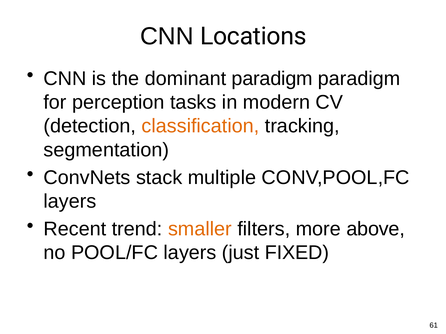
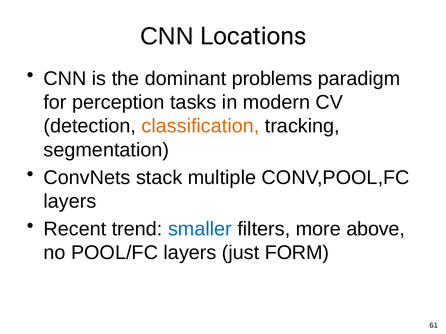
dominant paradigm: paradigm -> problems
smaller colour: orange -> blue
FIXED: FIXED -> FORM
